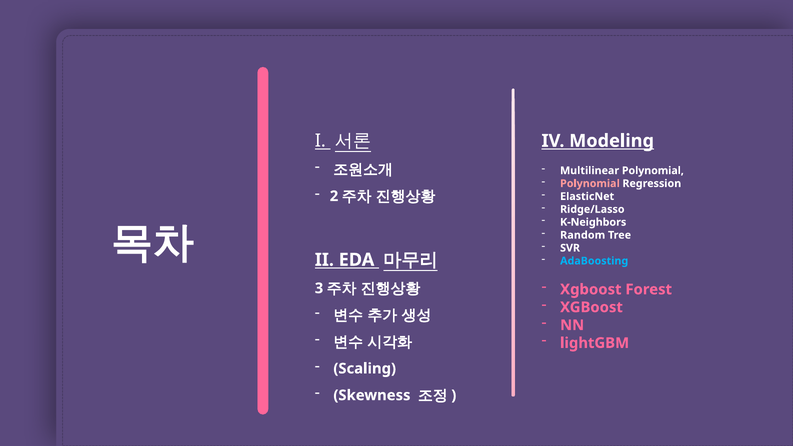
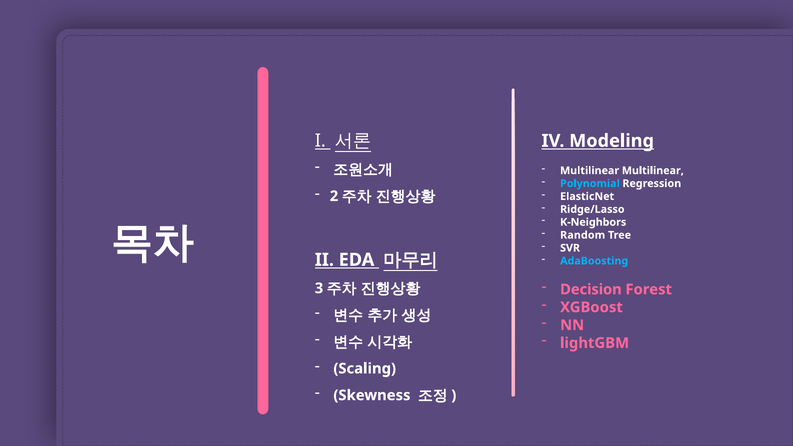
Multilinear Polynomial: Polynomial -> Multilinear
Polynomial at (590, 184) colour: pink -> light blue
Xgboost at (591, 289): Xgboost -> Decision
